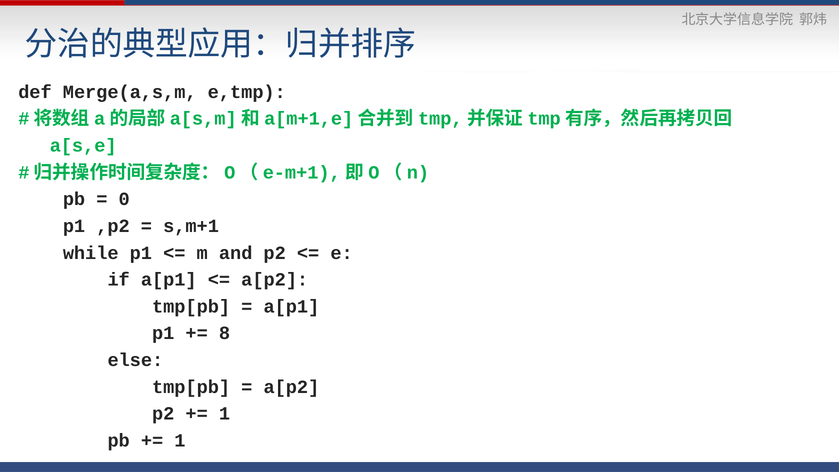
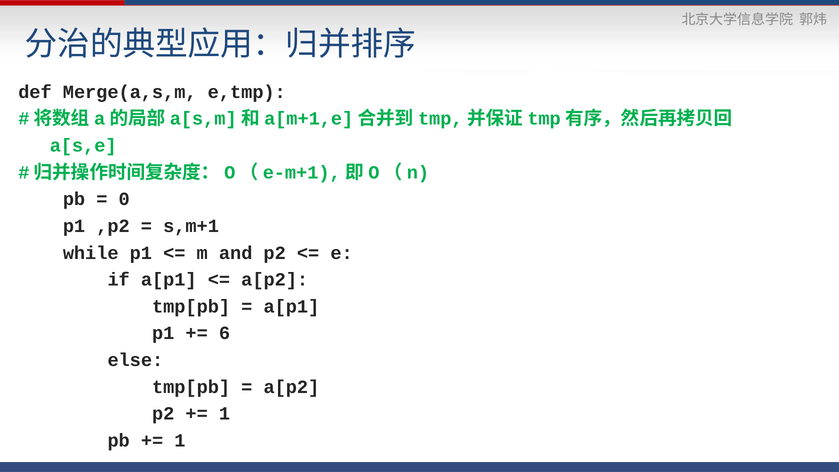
8: 8 -> 6
